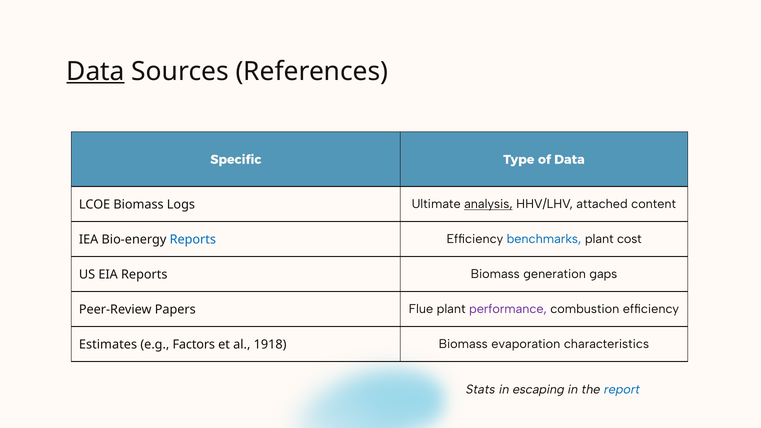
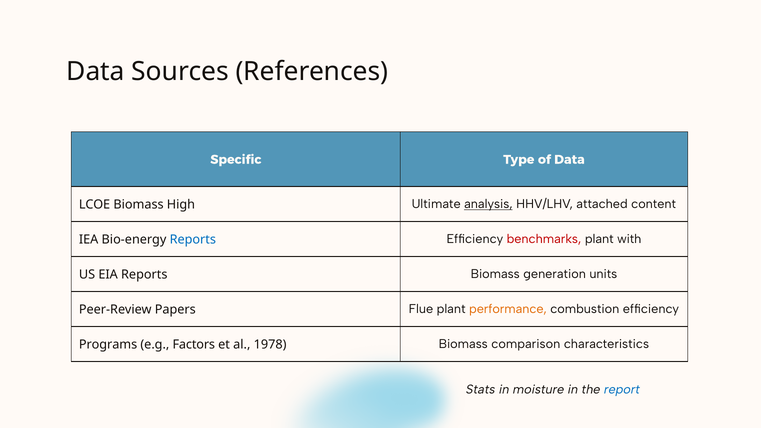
Data at (95, 72) underline: present -> none
Logs: Logs -> High
benchmarks colour: blue -> red
cost: cost -> with
gaps: gaps -> units
performance colour: purple -> orange
Estimates: Estimates -> Programs
1918: 1918 -> 1978
evaporation: evaporation -> comparison
escaping: escaping -> moisture
